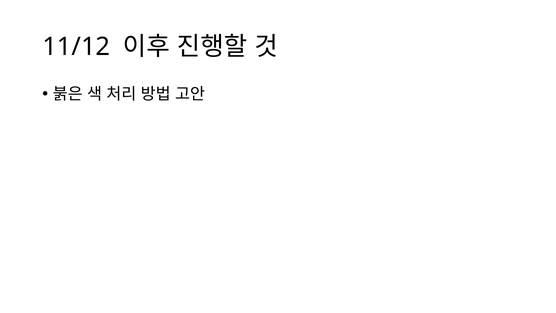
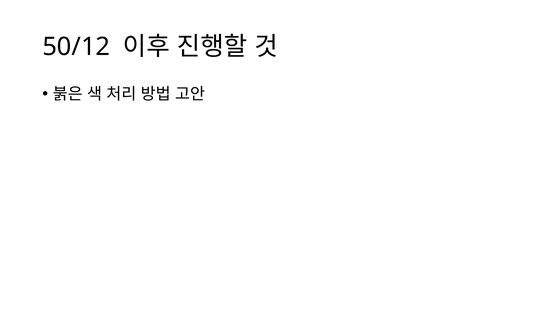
11/12: 11/12 -> 50/12
